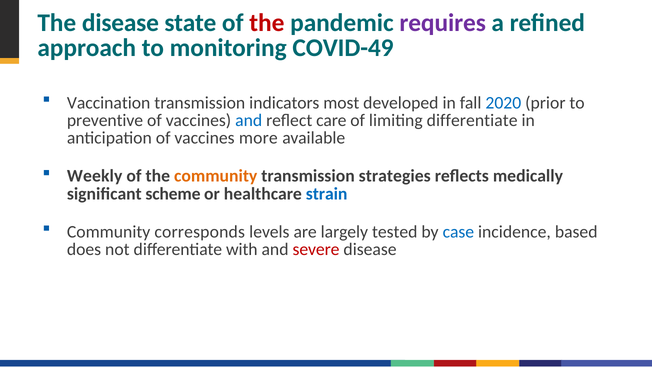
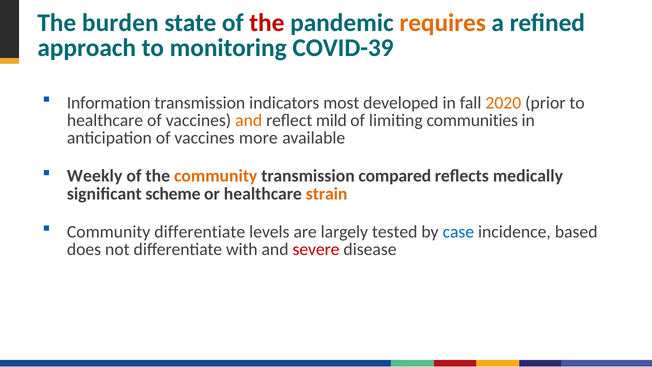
The disease: disease -> burden
requires colour: purple -> orange
COVID-49: COVID-49 -> COVID-39
Vaccination: Vaccination -> Information
2020 colour: blue -> orange
preventive at (105, 120): preventive -> healthcare
and at (249, 120) colour: blue -> orange
care: care -> mild
limiting differentiate: differentiate -> communities
strategies: strategies -> compared
strain colour: blue -> orange
Community corresponds: corresponds -> differentiate
